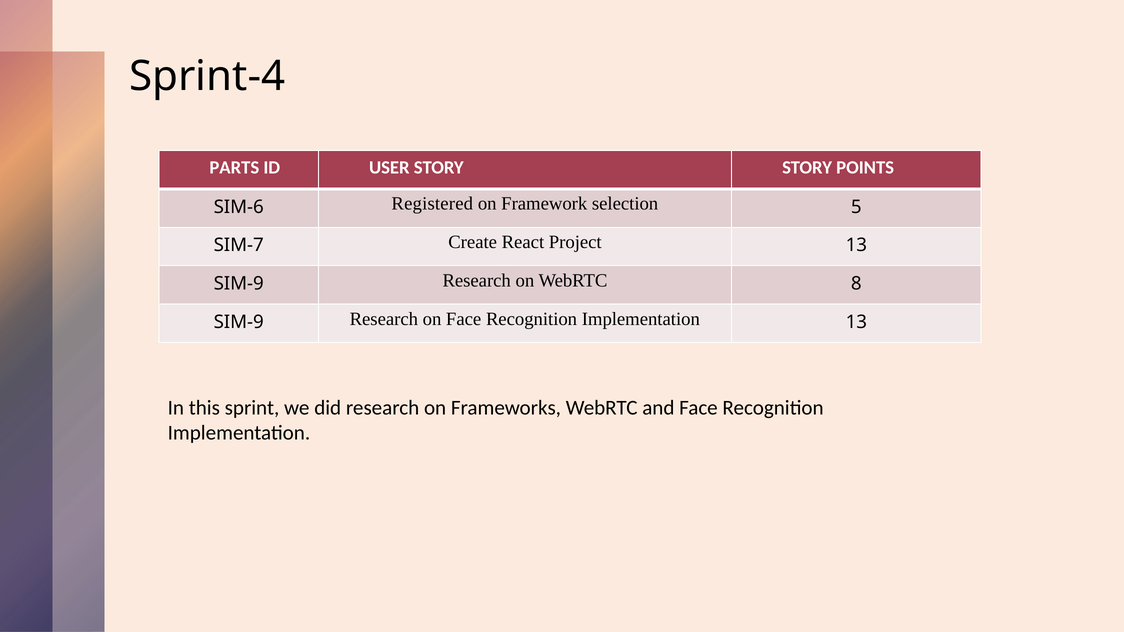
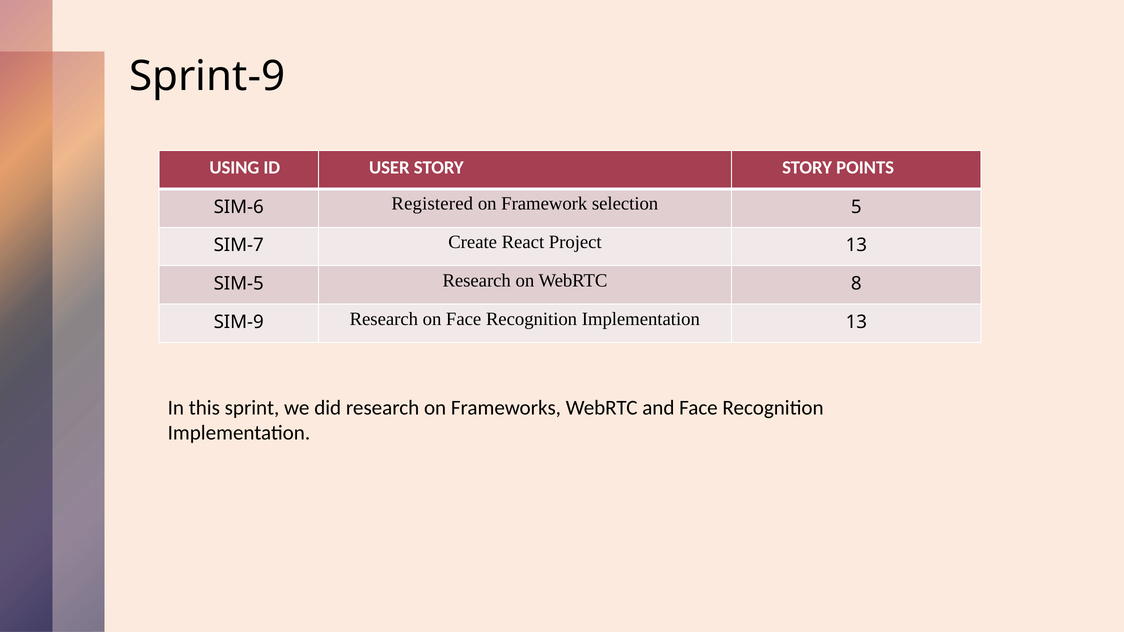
Sprint-4: Sprint-4 -> Sprint-9
PARTS: PARTS -> USING
SIM-9 at (239, 284): SIM-9 -> SIM-5
